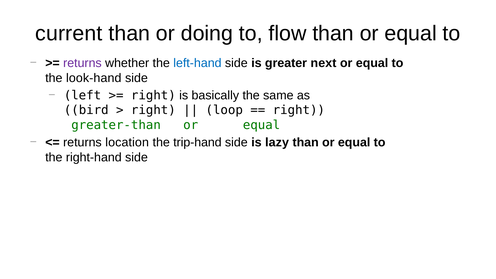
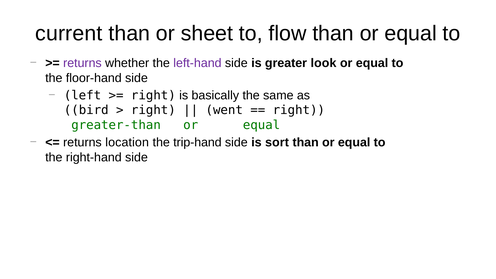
doing: doing -> sheet
left-hand colour: blue -> purple
next: next -> look
look-hand: look-hand -> floor-hand
loop: loop -> went
lazy: lazy -> sort
